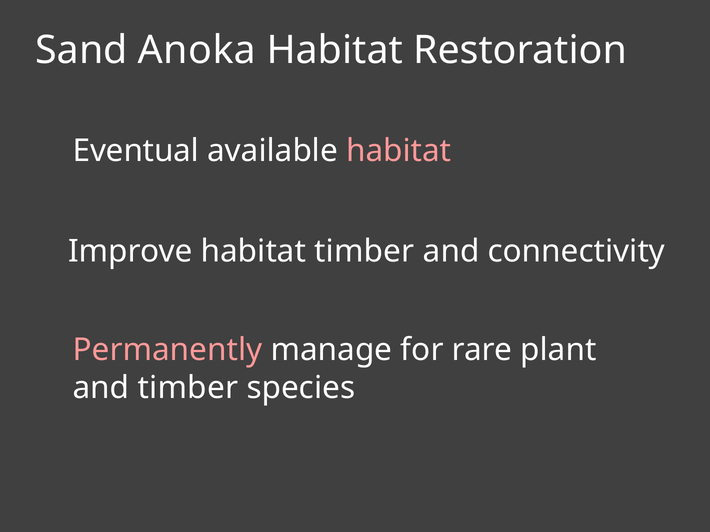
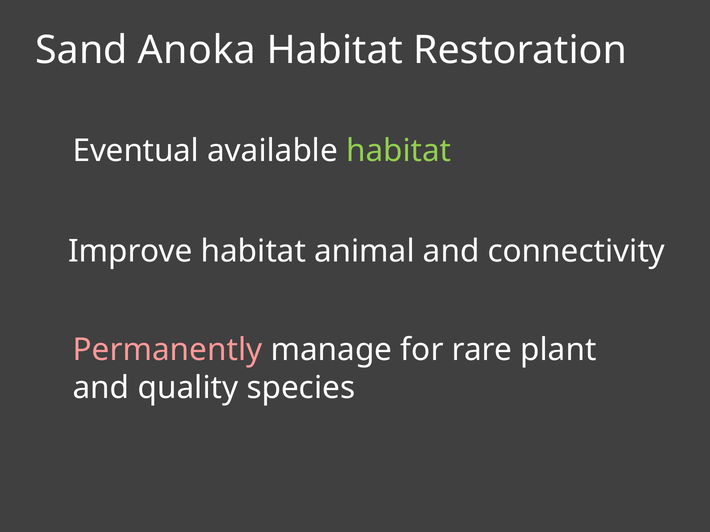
habitat at (399, 151) colour: pink -> light green
habitat timber: timber -> animal
and timber: timber -> quality
